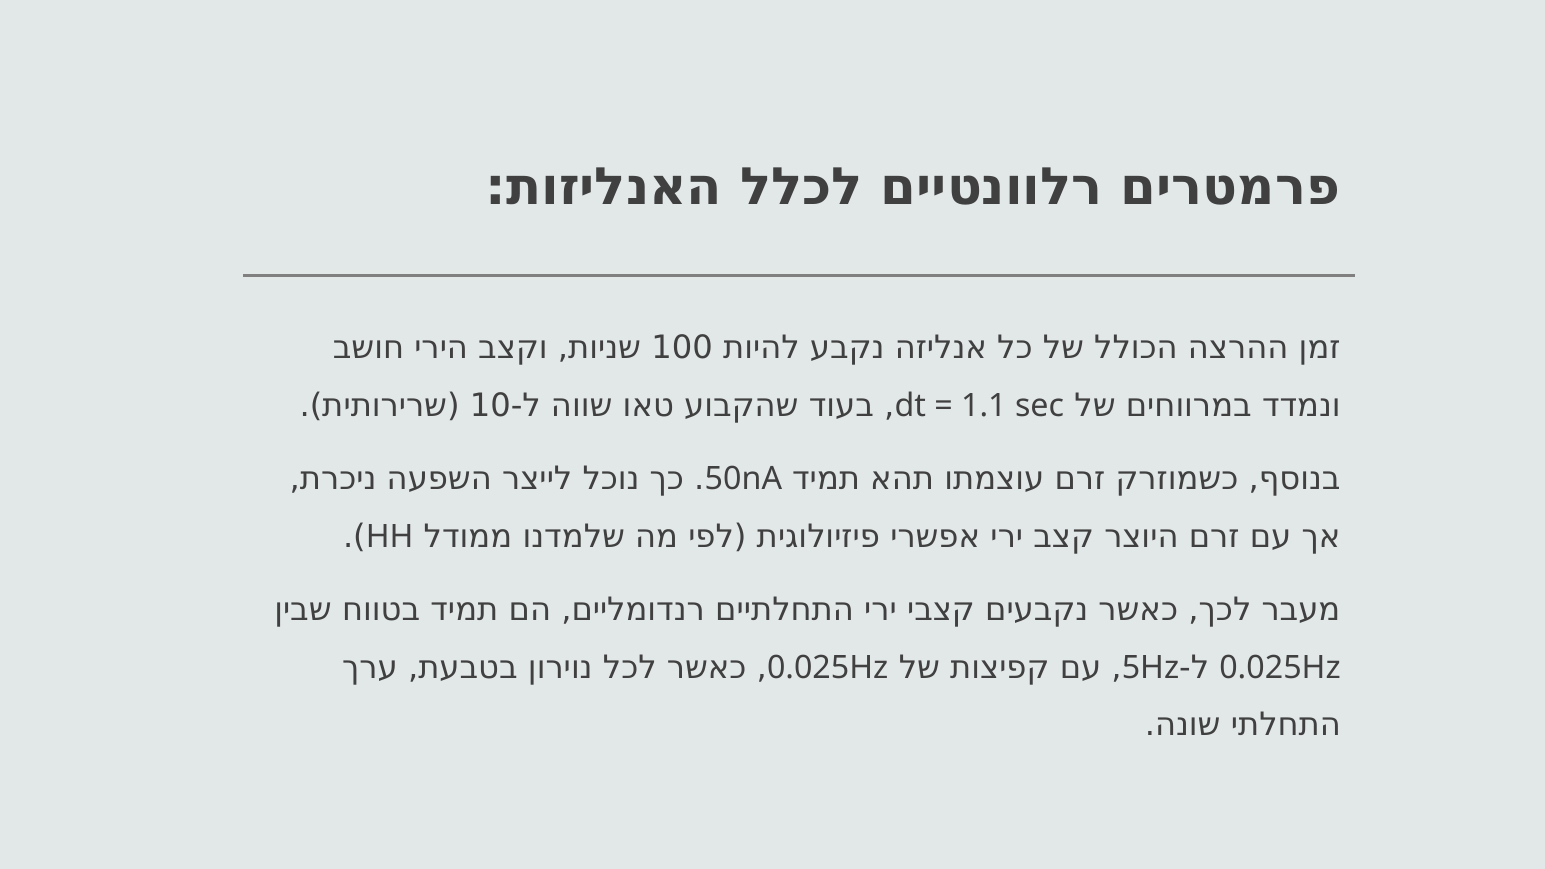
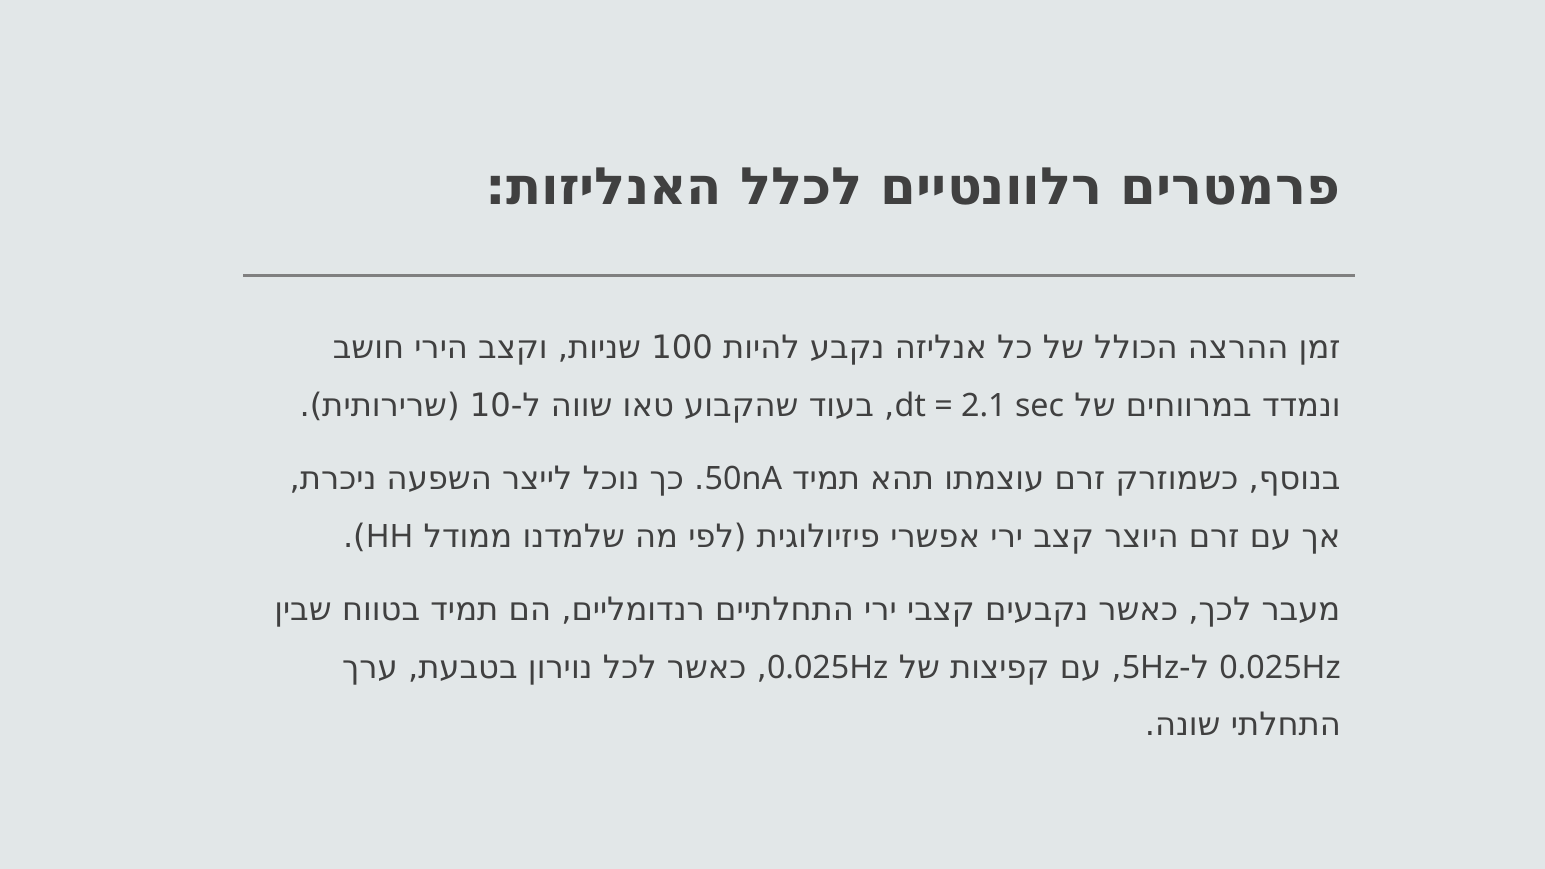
1.1: 1.1 -> 2.1
